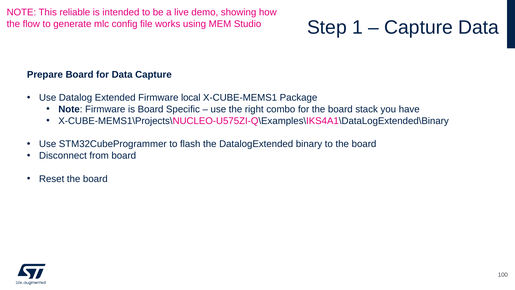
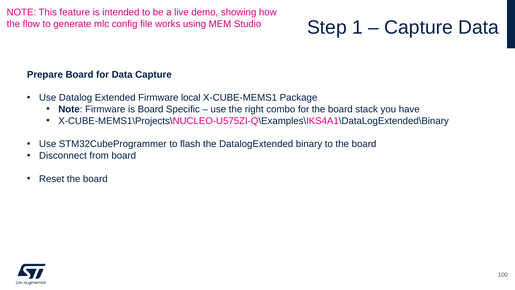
reliable: reliable -> feature
